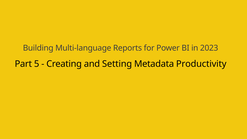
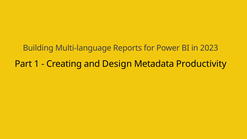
5: 5 -> 1
Setting: Setting -> Design
